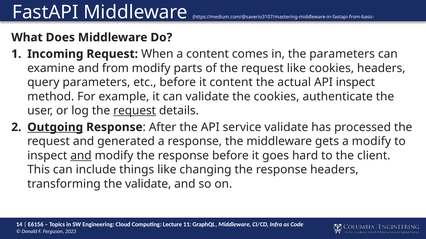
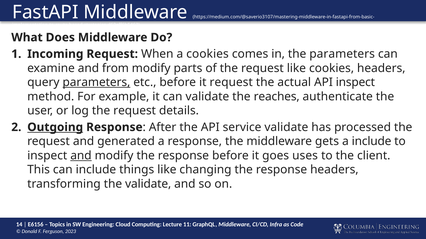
a content: content -> cookies
parameters at (96, 83) underline: none -> present
it content: content -> request
the cookies: cookies -> reaches
request at (135, 111) underline: present -> none
a modify: modify -> include
hard: hard -> uses
